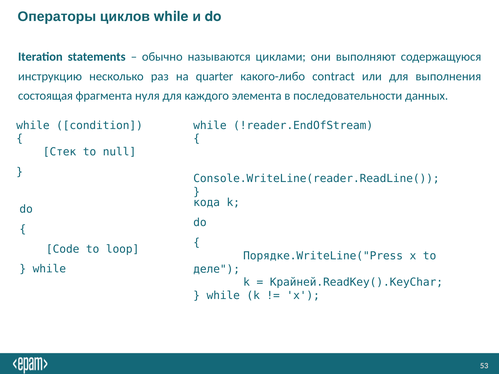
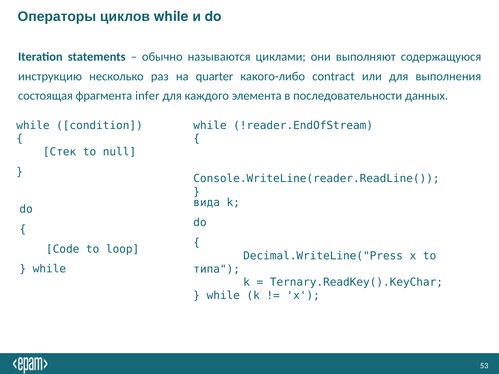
нуля: нуля -> infer
кода: кода -> вида
Порядке.WriteLine("Press: Порядке.WriteLine("Press -> Decimal.WriteLine("Press
деле: деле -> типа
Крайней.ReadKey().KeyChar: Крайней.ReadKey().KeyChar -> Ternary.ReadKey().KeyChar
